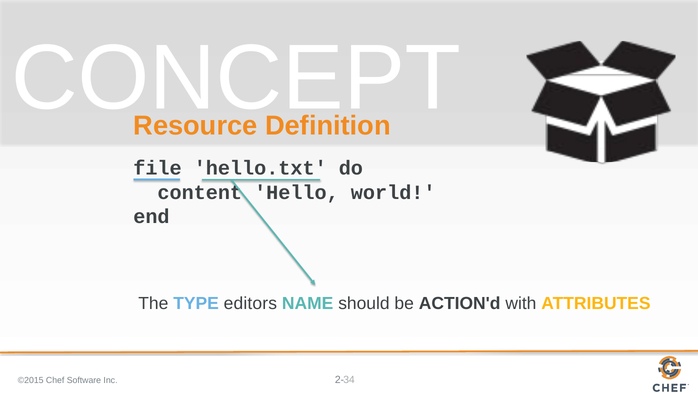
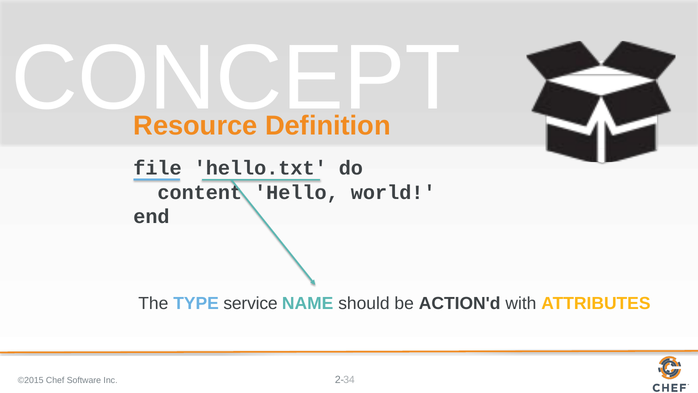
editors: editors -> service
